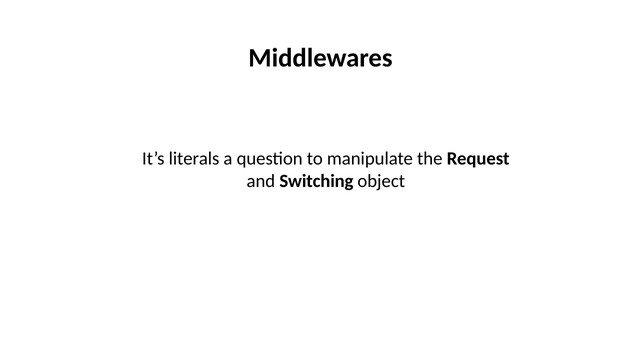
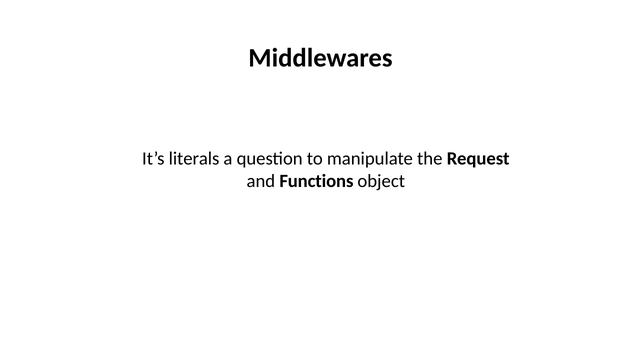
Switching: Switching -> Functions
